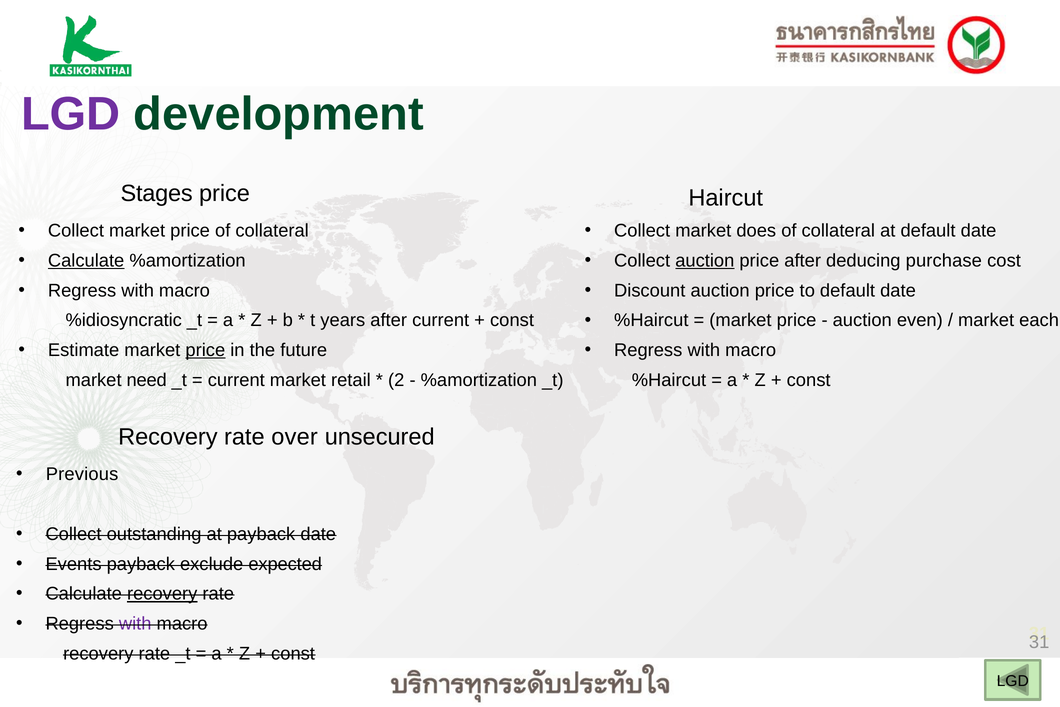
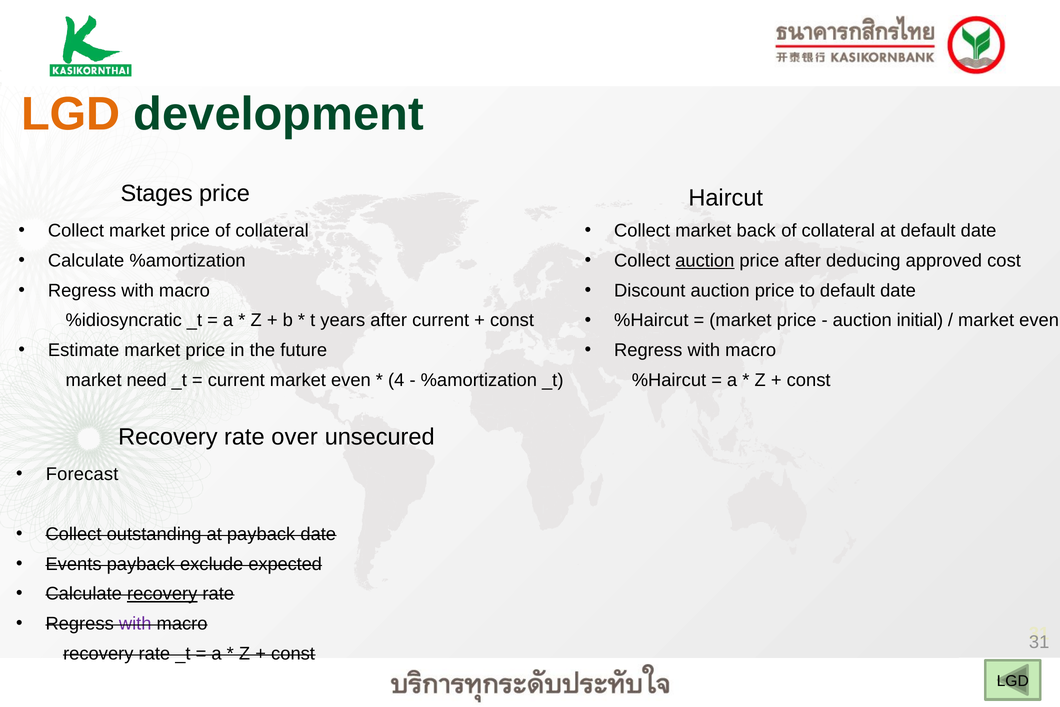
LGD at (71, 114) colour: purple -> orange
does: does -> back
Calculate at (86, 261) underline: present -> none
purchase: purchase -> approved
even: even -> initial
each at (1039, 320): each -> even
price at (205, 350) underline: present -> none
current market retail: retail -> even
2: 2 -> 4
Previous: Previous -> Forecast
